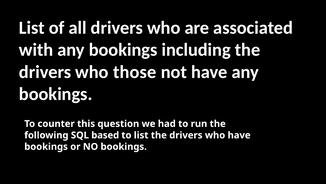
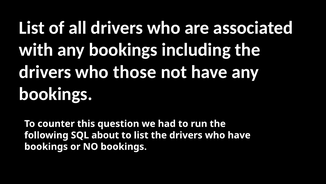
based: based -> about
